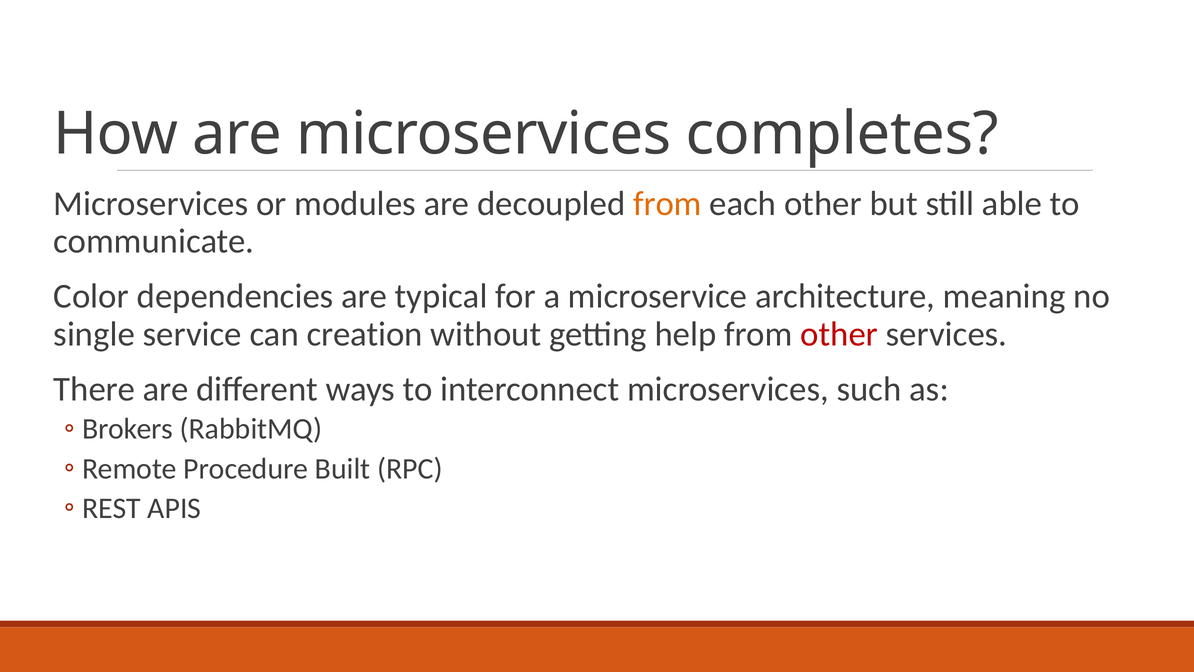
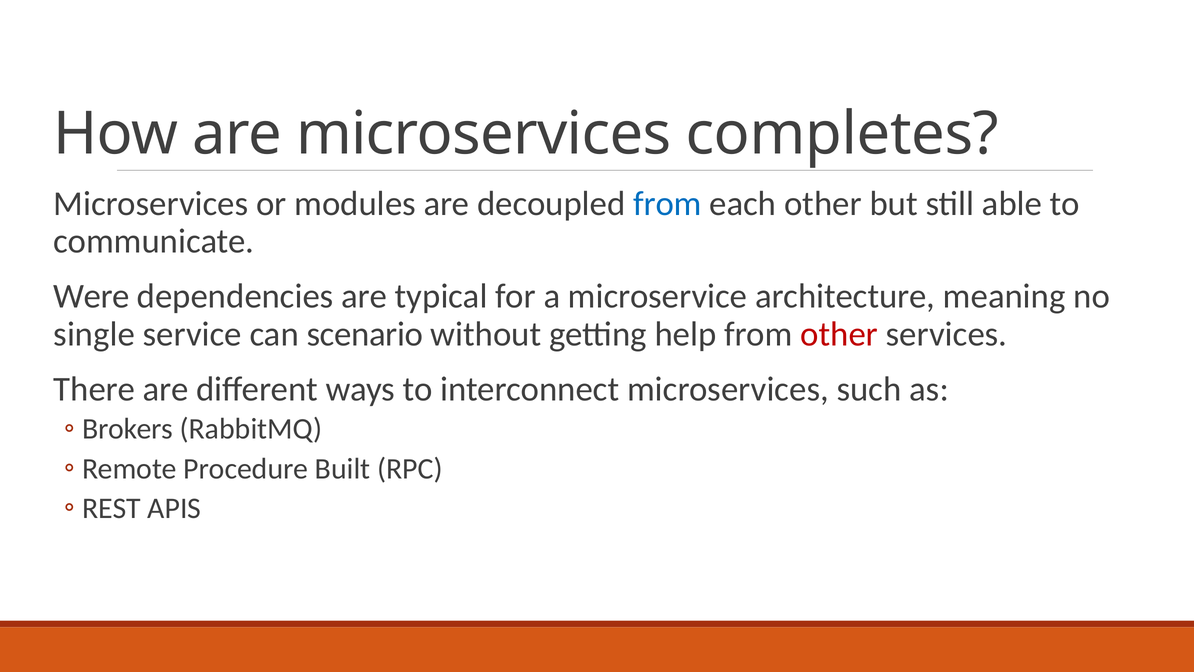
from at (667, 204) colour: orange -> blue
Color: Color -> Were
creation: creation -> scenario
